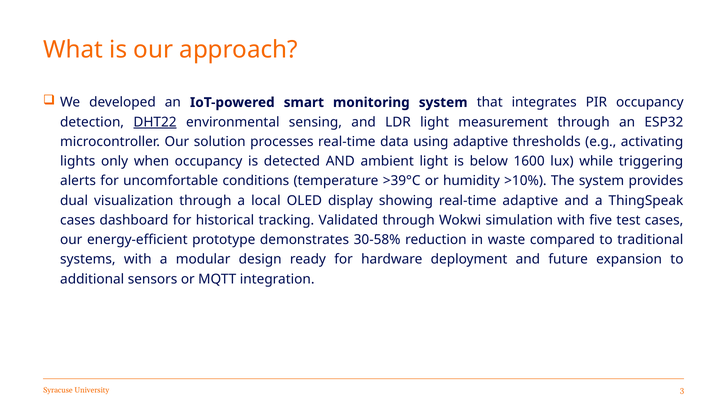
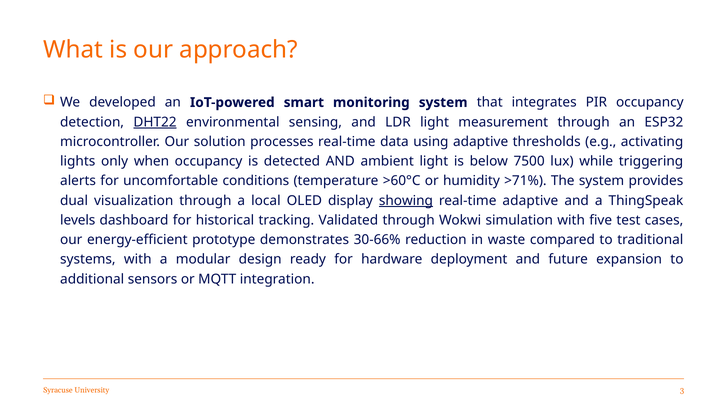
1600: 1600 -> 7500
>39°C: >39°C -> >60°C
>10%: >10% -> >71%
showing underline: none -> present
cases at (78, 220): cases -> levels
30-58%: 30-58% -> 30-66%
